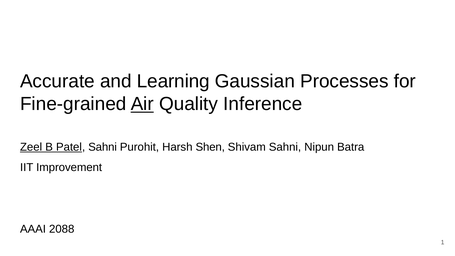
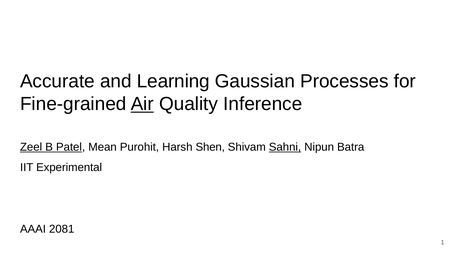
Patel Sahni: Sahni -> Mean
Sahni at (285, 147) underline: none -> present
Improvement: Improvement -> Experimental
2088: 2088 -> 2081
